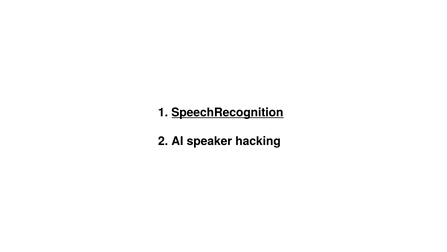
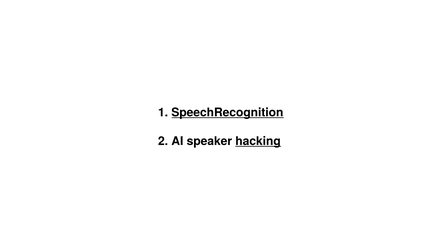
hacking underline: none -> present
